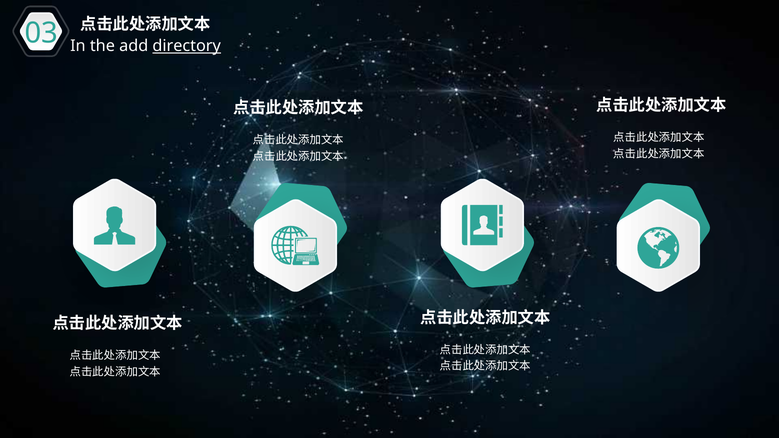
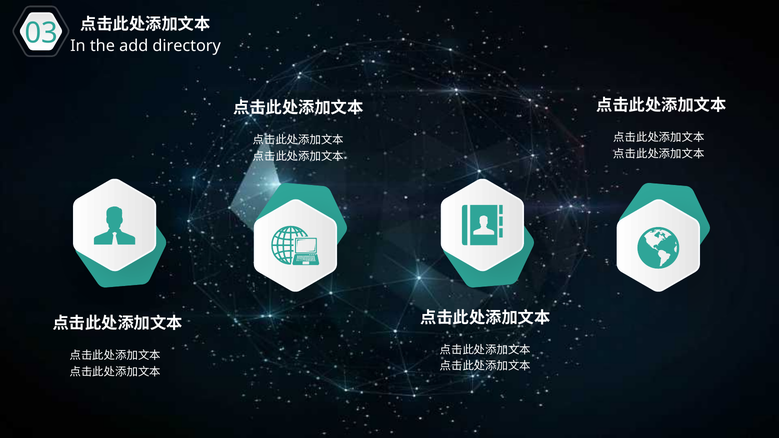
directory underline: present -> none
